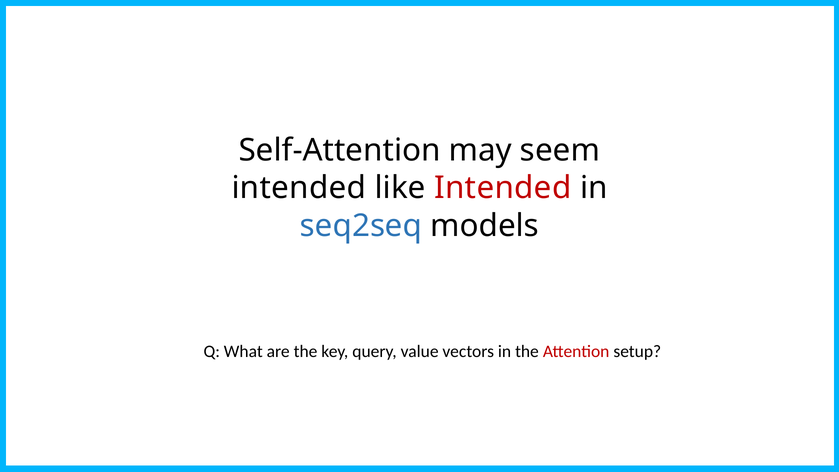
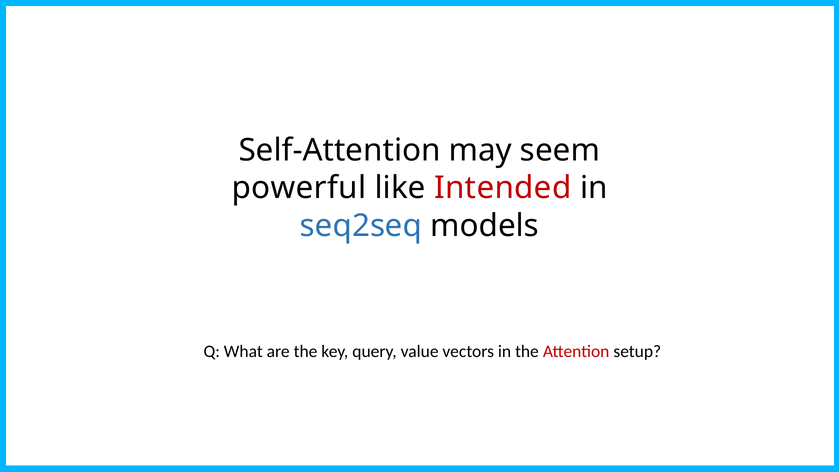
intended at (299, 188): intended -> powerful
